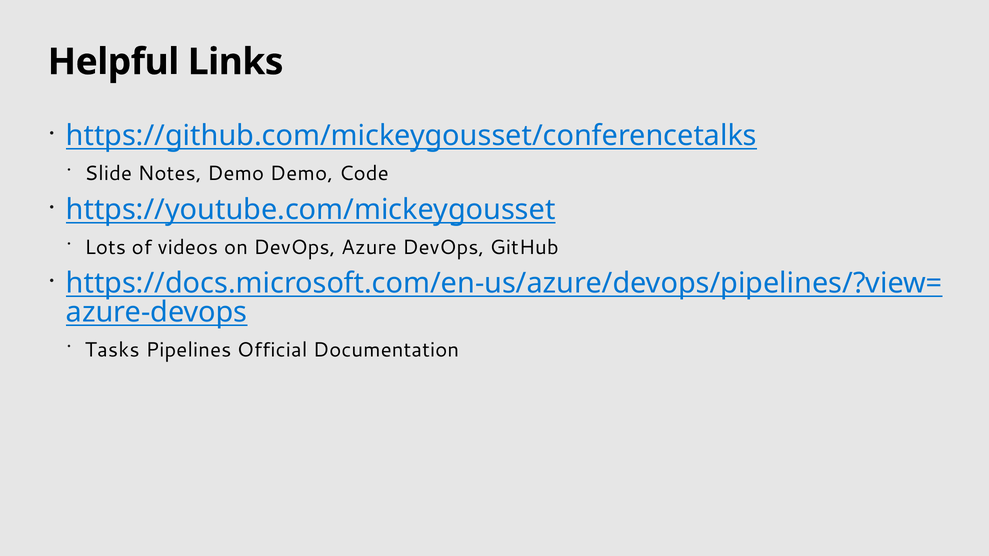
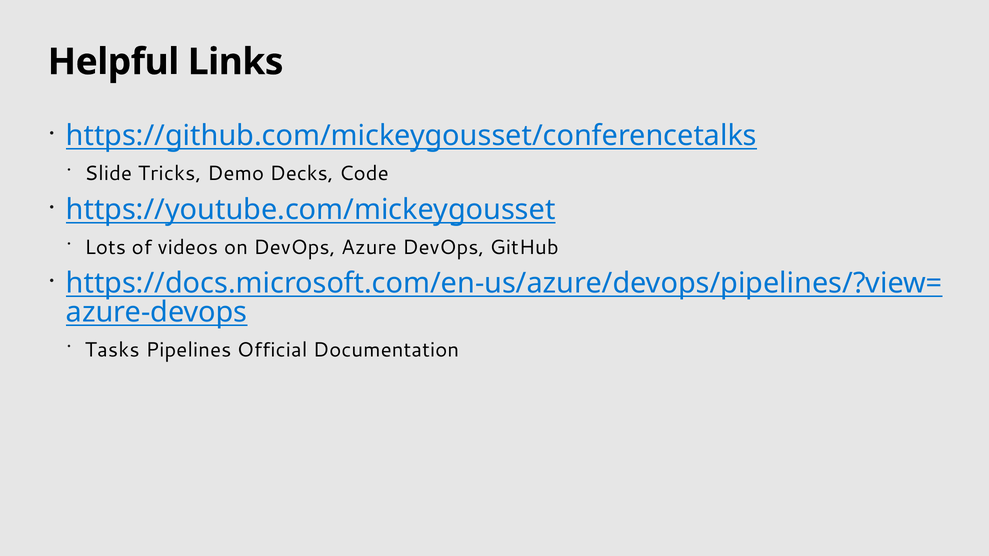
Notes: Notes -> Tricks
Demo Demo: Demo -> Decks
